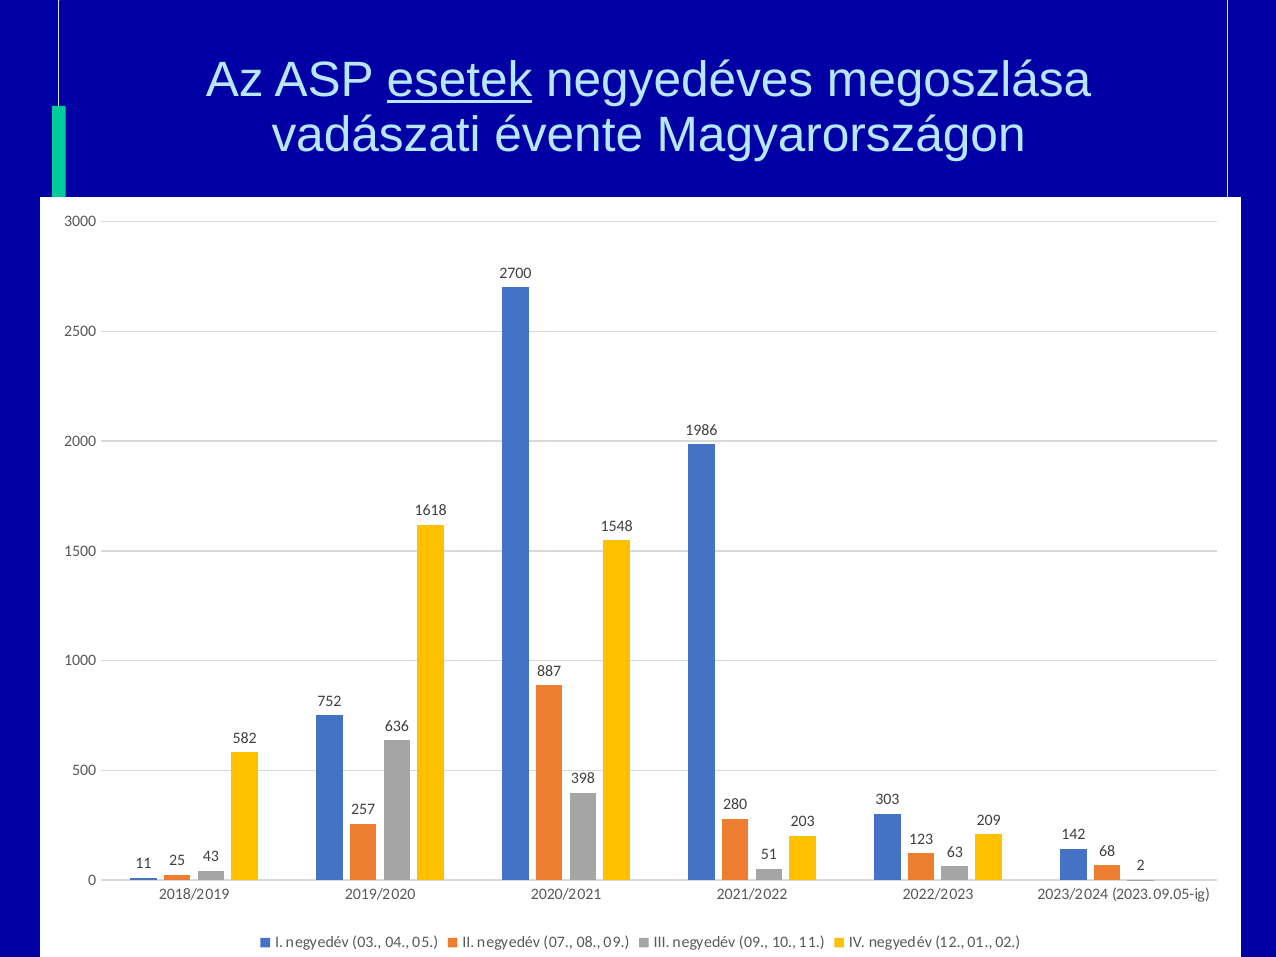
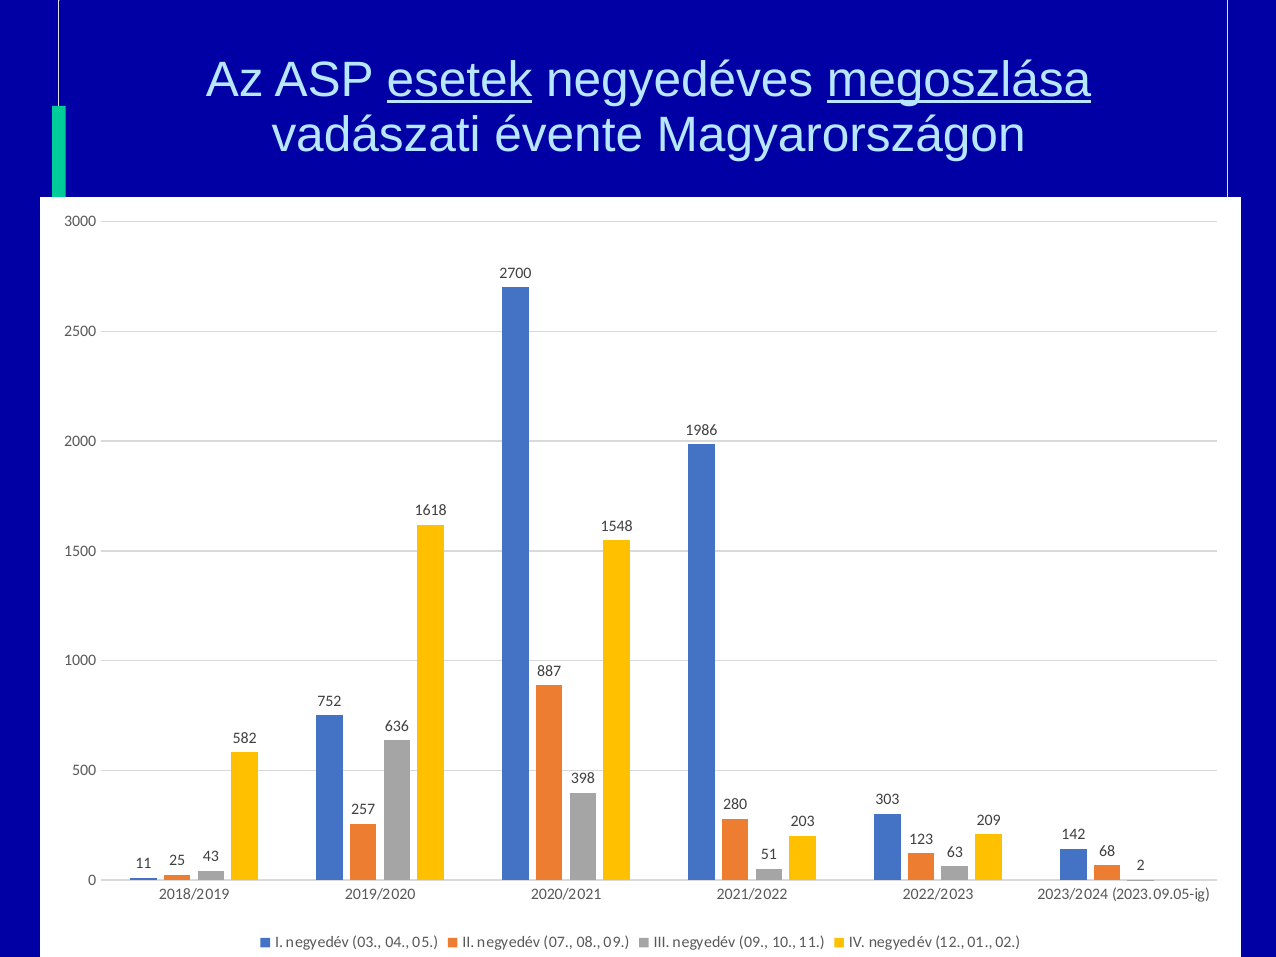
megoszlása underline: none -> present
